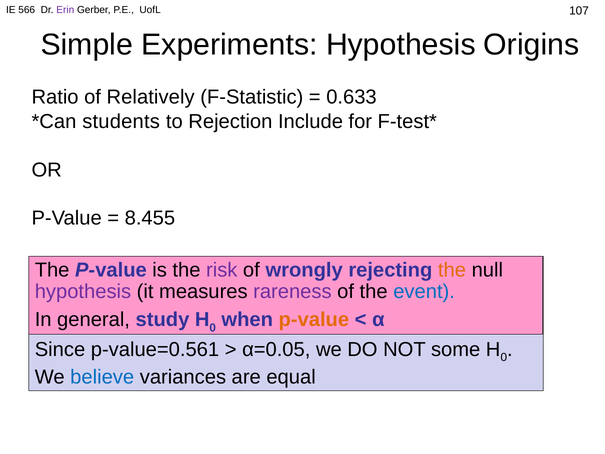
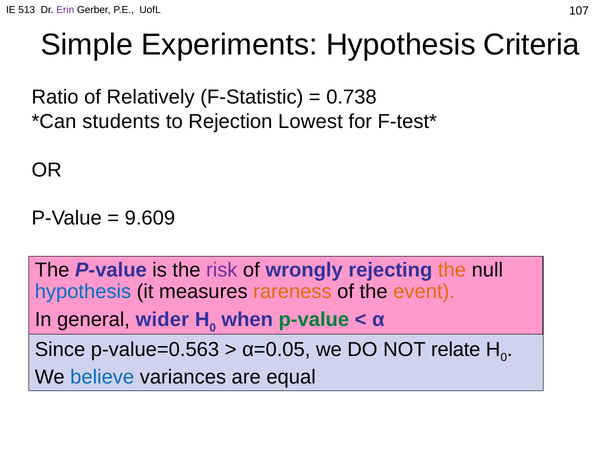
566: 566 -> 513
Origins: Origins -> Criteria
0.633: 0.633 -> 0.738
Include: Include -> Lowest
8.455: 8.455 -> 9.609
hypothesis at (83, 291) colour: purple -> blue
rareness colour: purple -> orange
event colour: blue -> orange
study: study -> wider
p-value at (314, 320) colour: orange -> green
p-value=0.561: p-value=0.561 -> p-value=0.563
some: some -> relate
